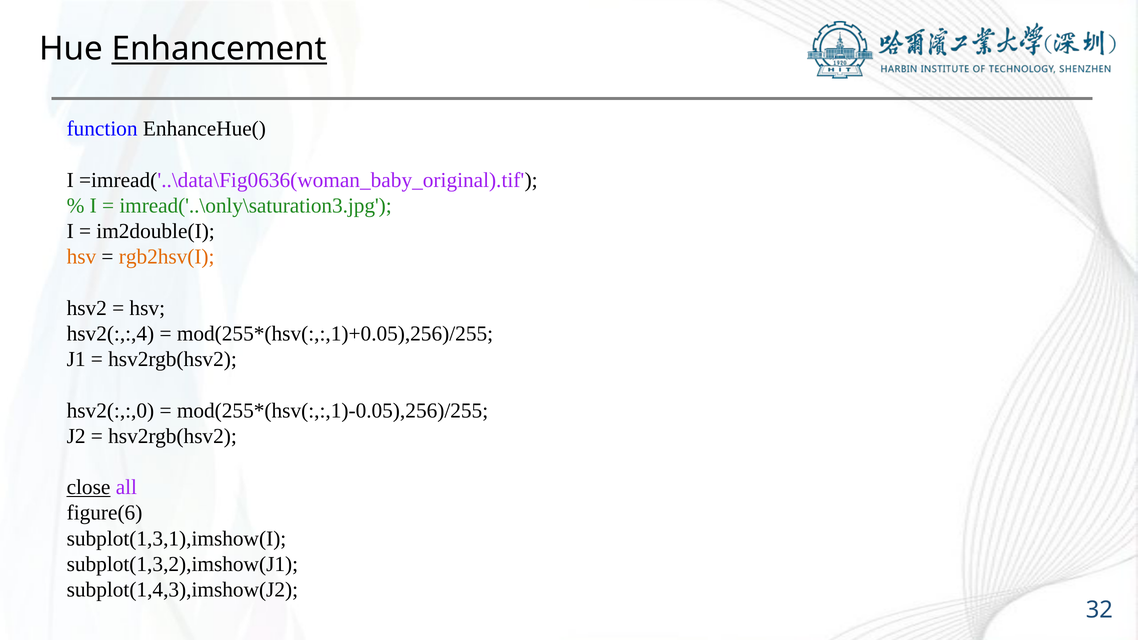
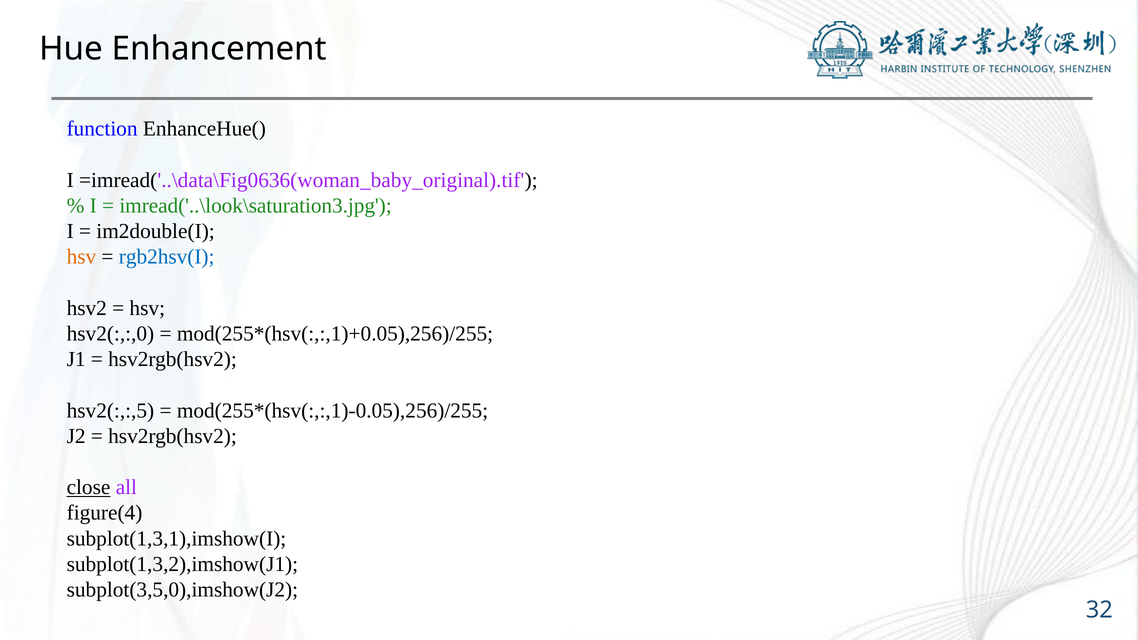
Enhancement underline: present -> none
imread('..\only\saturation3.jpg: imread('..\only\saturation3.jpg -> imread('..\look\saturation3.jpg
rgb2hsv(I colour: orange -> blue
hsv2(:,:,4: hsv2(:,:,4 -> hsv2(:,:,0
hsv2(:,:,0: hsv2(:,:,0 -> hsv2(:,:,5
figure(6: figure(6 -> figure(4
subplot(1,4,3),imshow(J2: subplot(1,4,3),imshow(J2 -> subplot(3,5,0),imshow(J2
